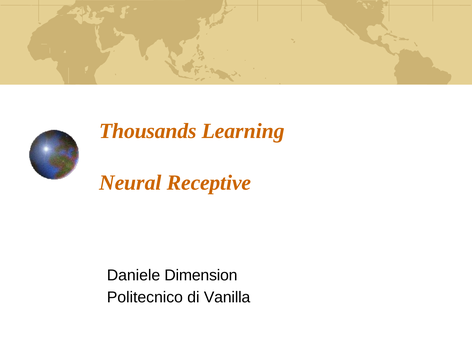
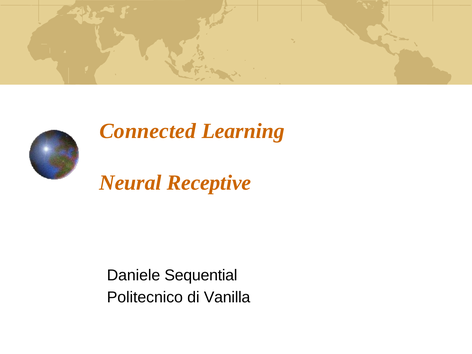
Thousands: Thousands -> Connected
Dimension: Dimension -> Sequential
